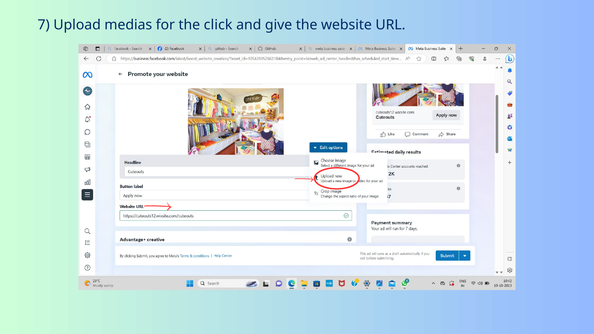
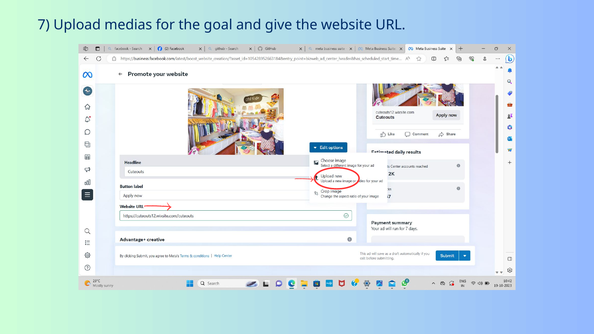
click: click -> goal
